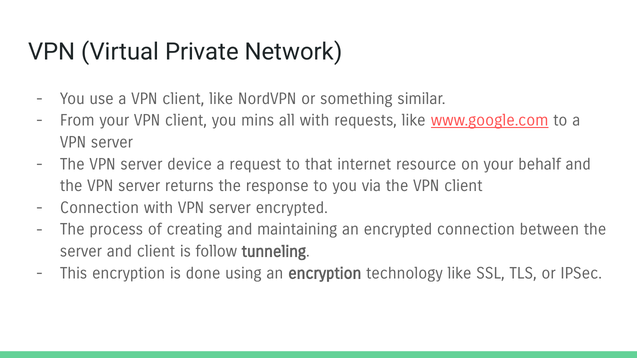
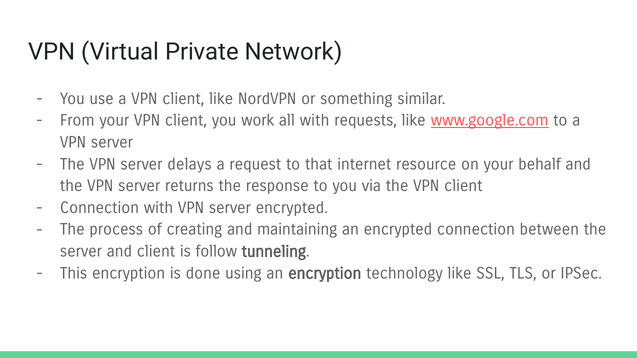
mins: mins -> work
device: device -> delays
